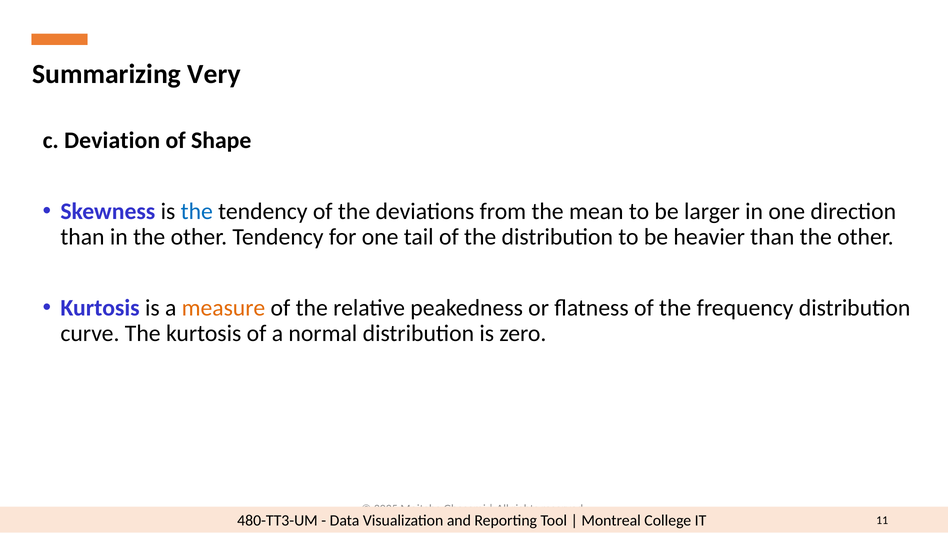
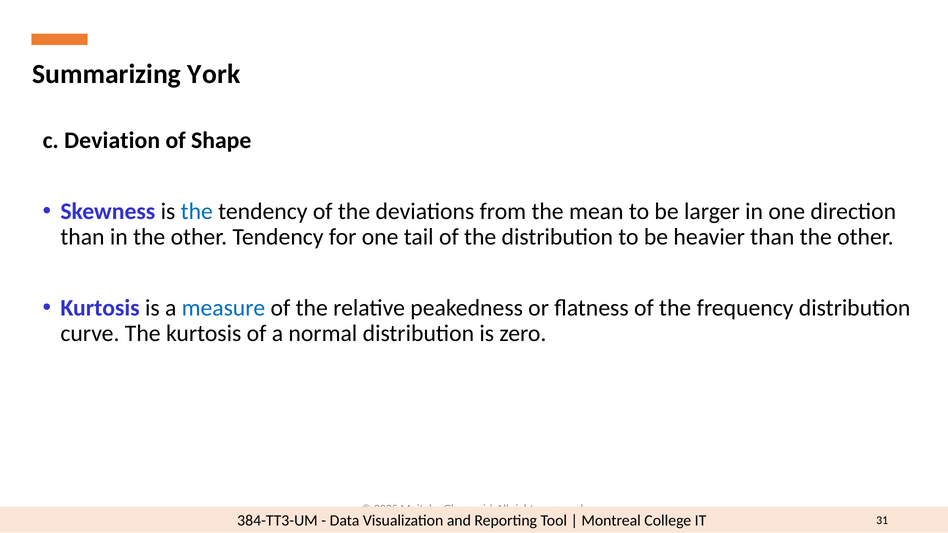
Very: Very -> York
measure colour: orange -> blue
480-TT3-UM: 480-TT3-UM -> 384-TT3-UM
11: 11 -> 31
